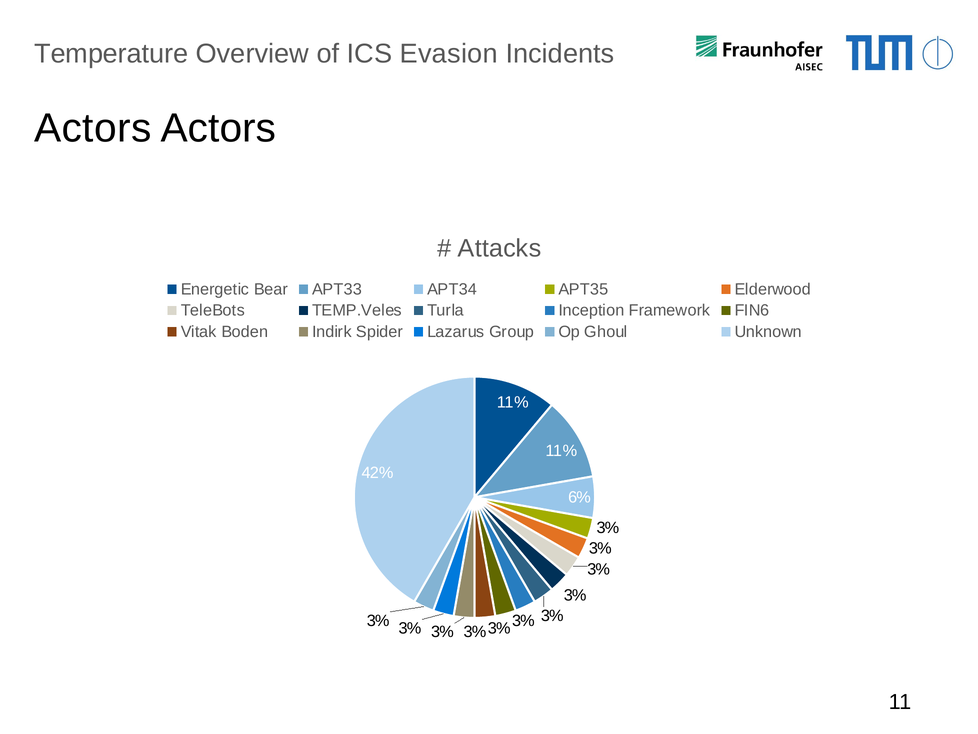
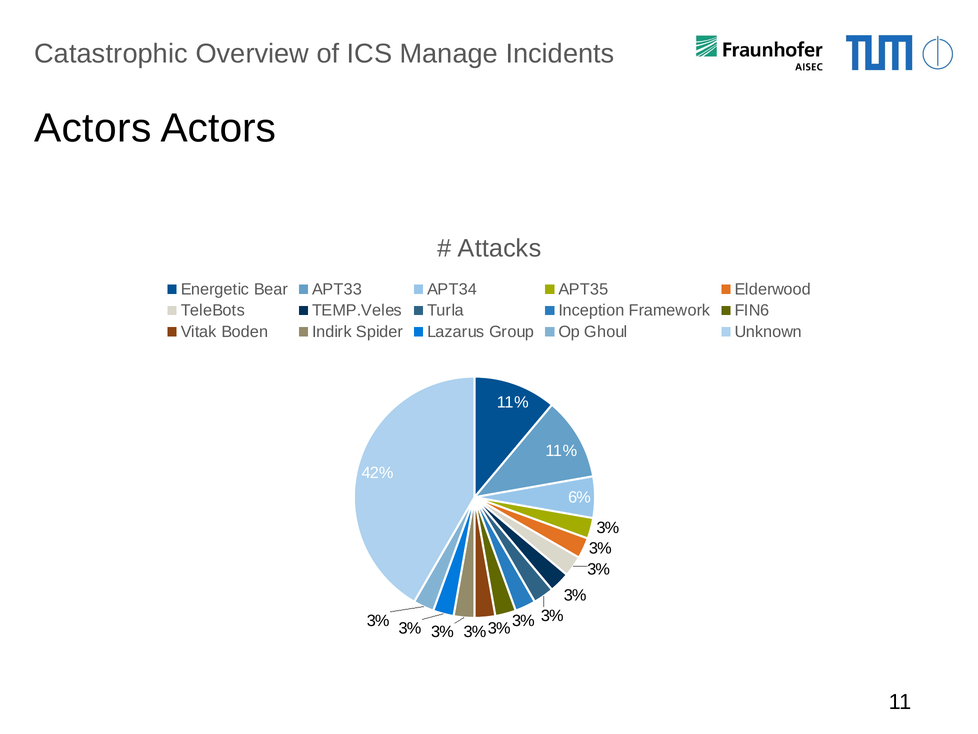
Temperature: Temperature -> Catastrophic
Evasion: Evasion -> Manage
